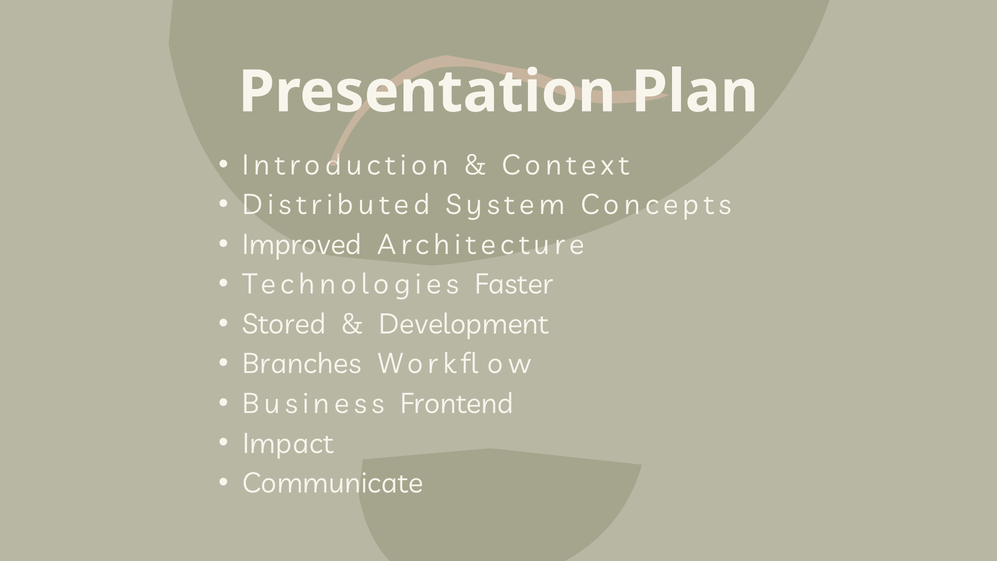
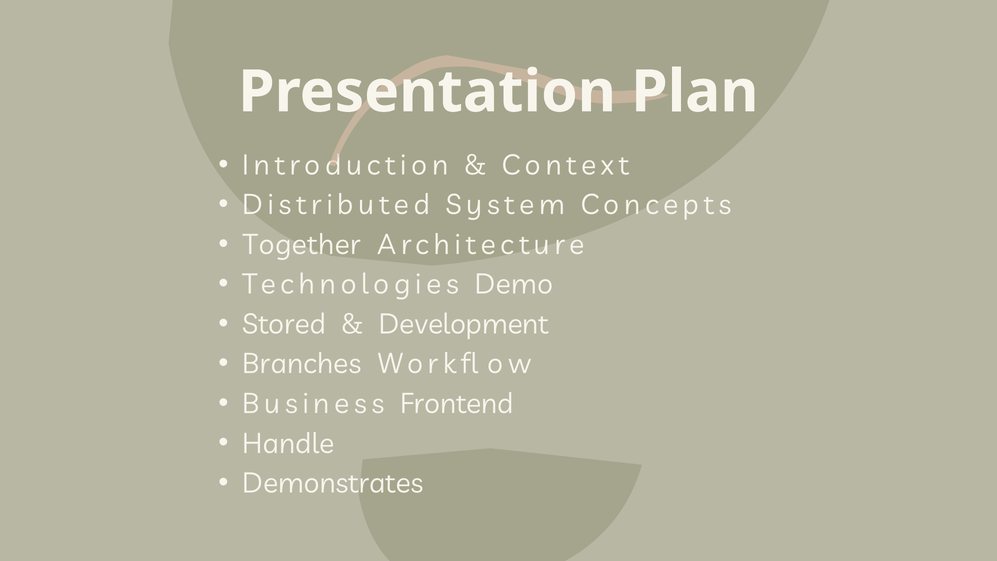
Improved: Improved -> Together
Faster: Faster -> Demo
Impact: Impact -> Handle
Communicate: Communicate -> Demonstrates
